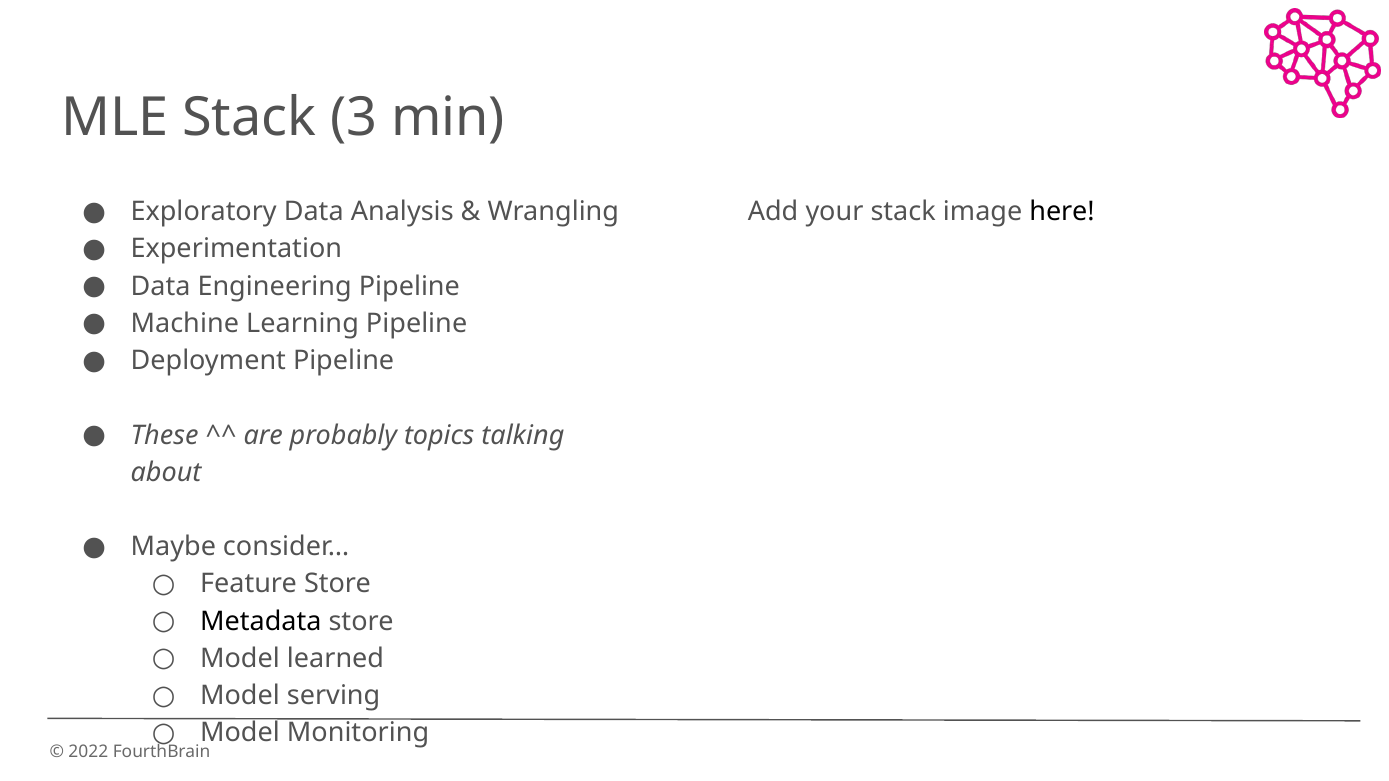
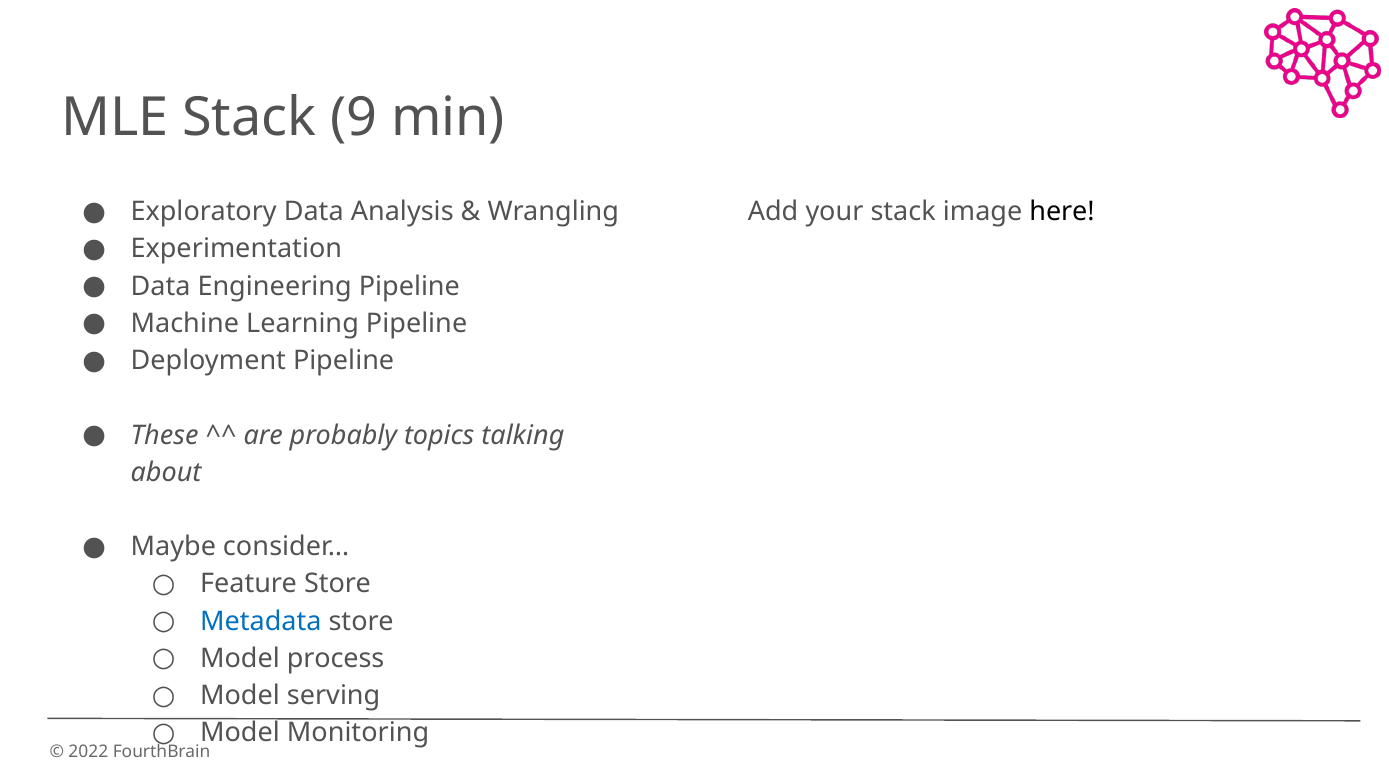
3: 3 -> 9
Metadata colour: black -> blue
learned: learned -> process
